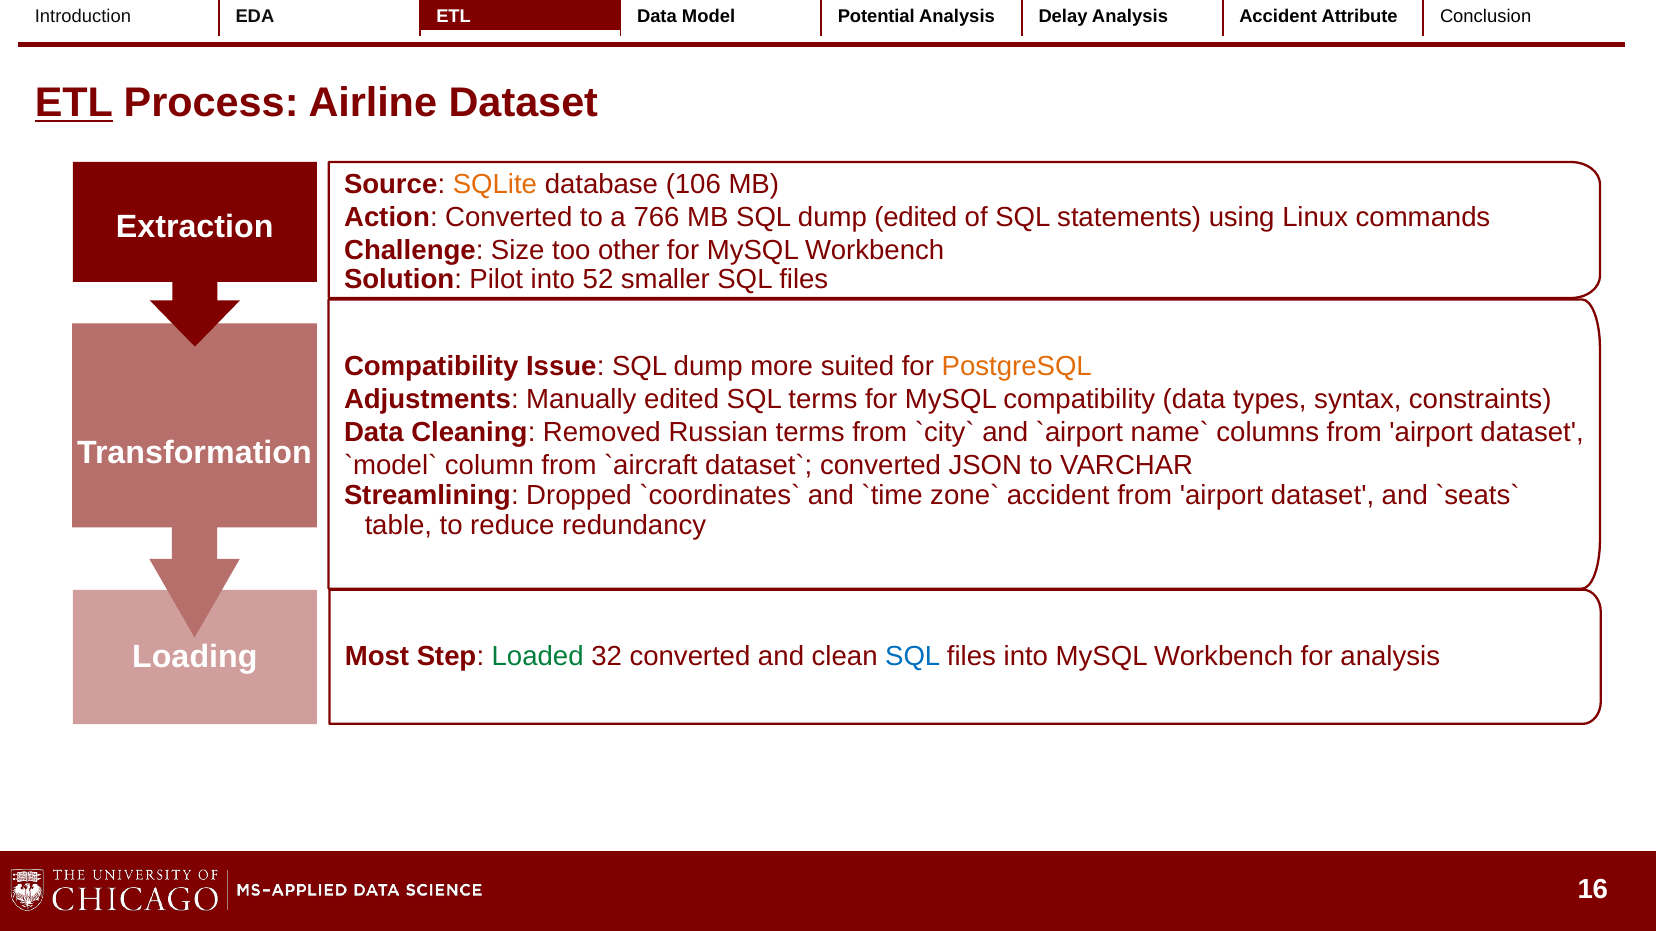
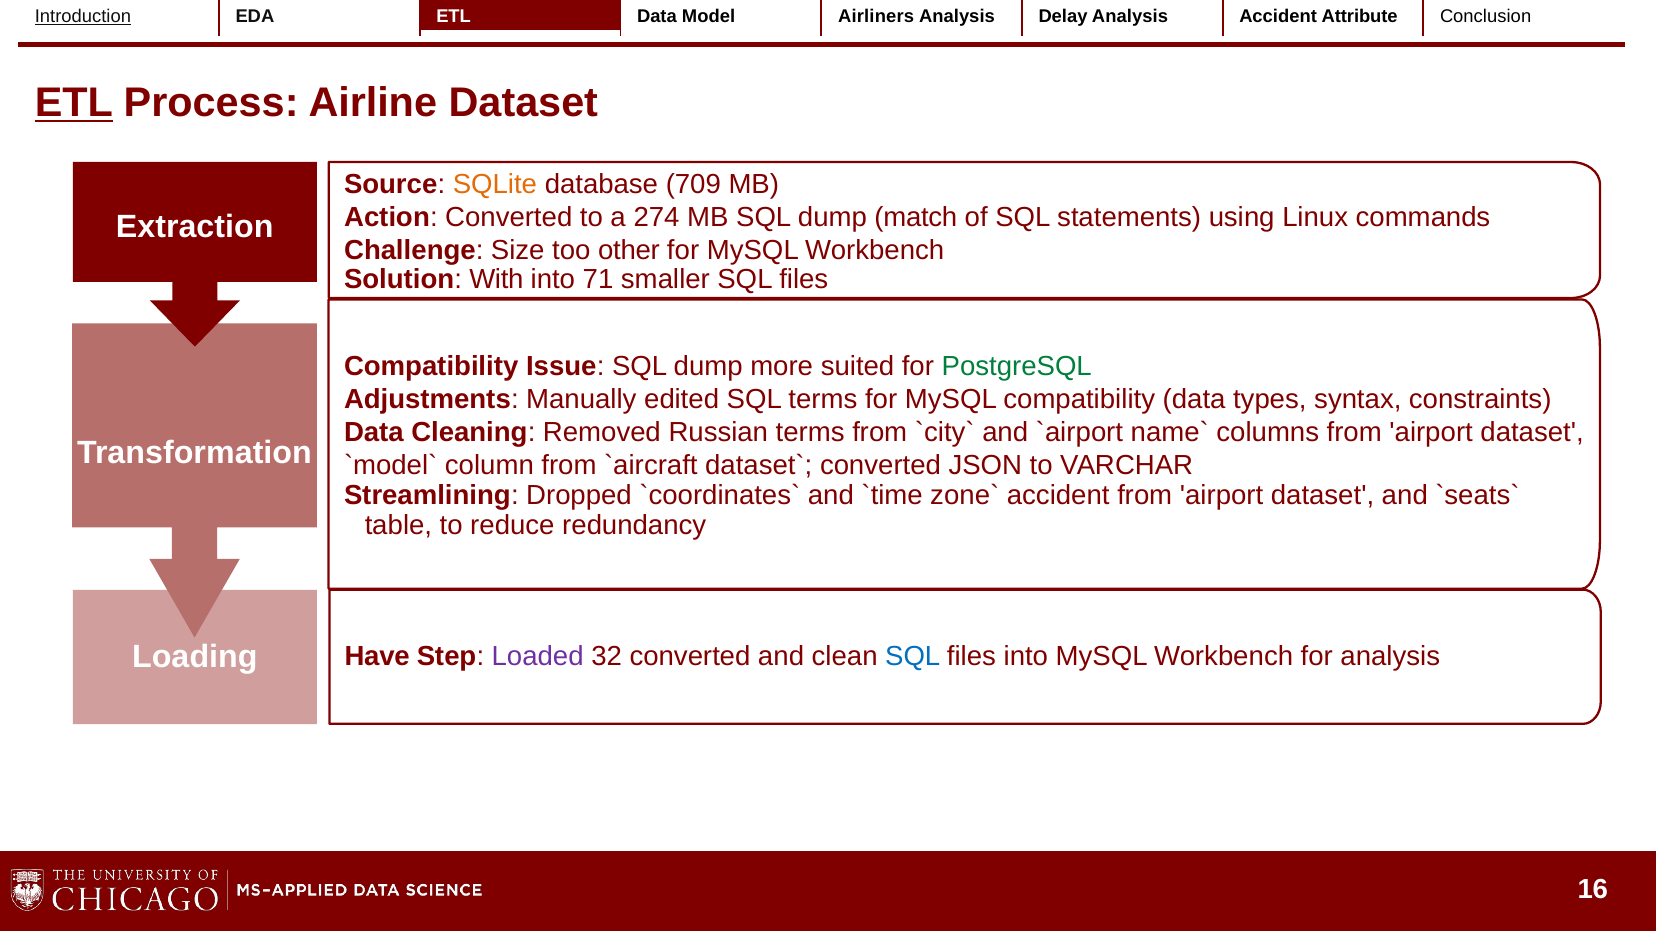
Introduction underline: none -> present
Potential: Potential -> Airliners
106: 106 -> 709
766: 766 -> 274
dump edited: edited -> match
Pilot: Pilot -> With
52: 52 -> 71
PostgreSQL colour: orange -> green
Most: Most -> Have
Loaded colour: green -> purple
